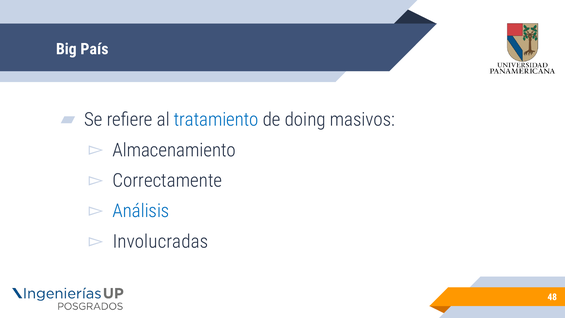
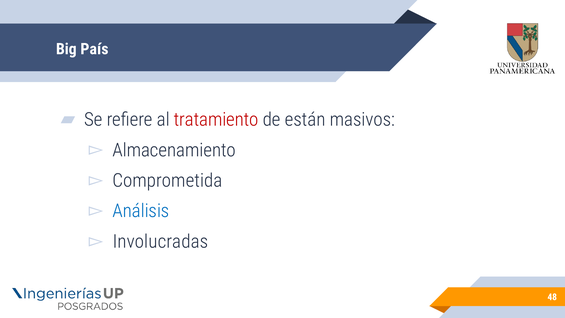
tratamiento colour: blue -> red
doing: doing -> están
Correctamente: Correctamente -> Comprometida
